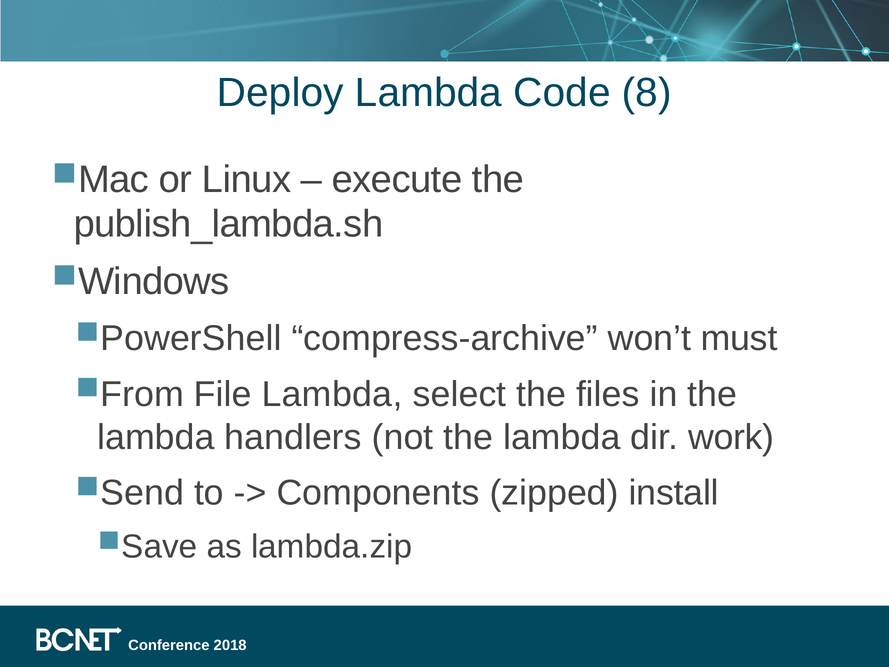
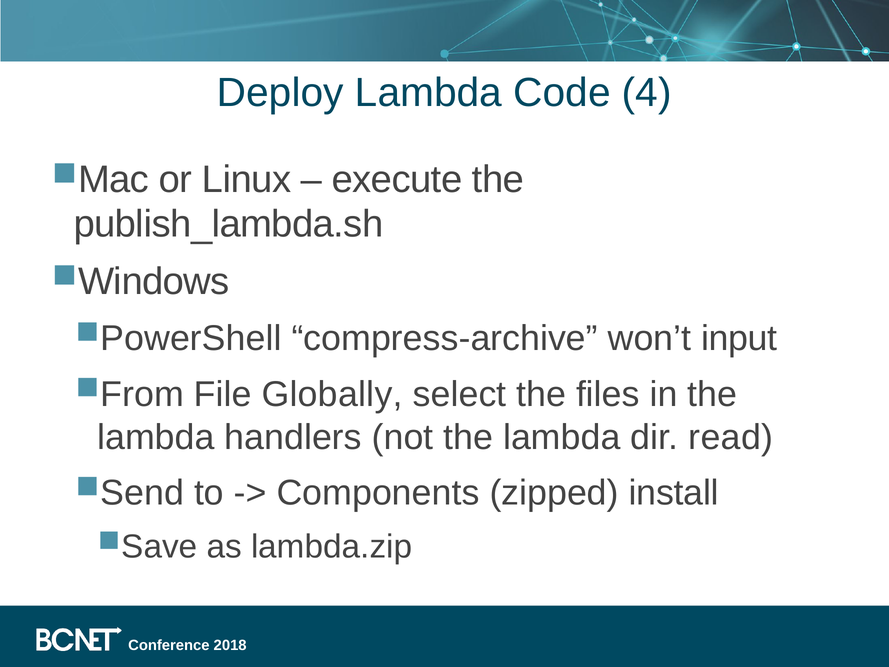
8: 8 -> 4
must: must -> input
File Lambda: Lambda -> Globally
work: work -> read
